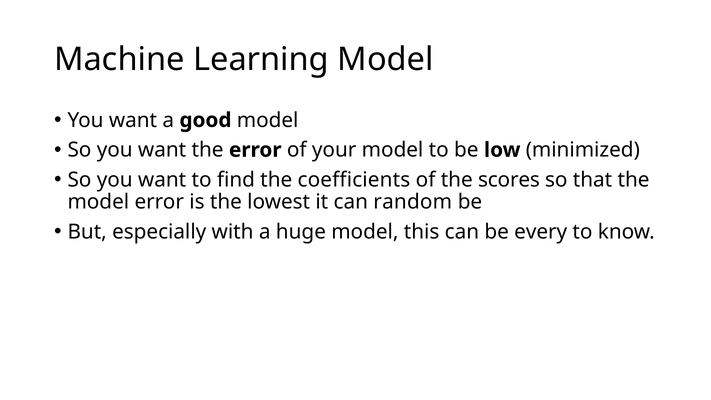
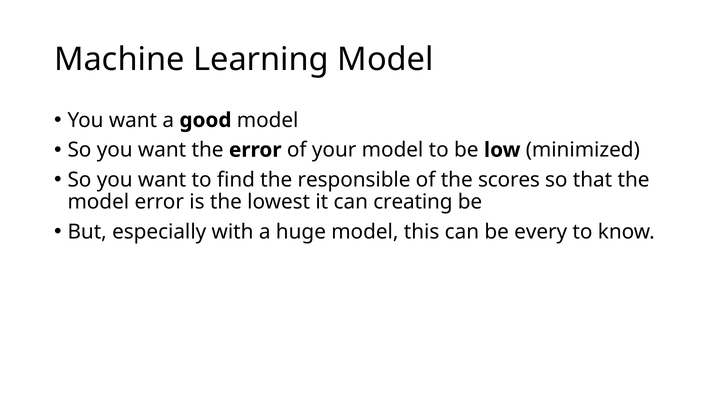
coefficients: coefficients -> responsible
random: random -> creating
